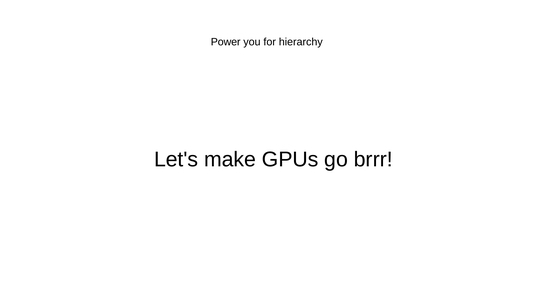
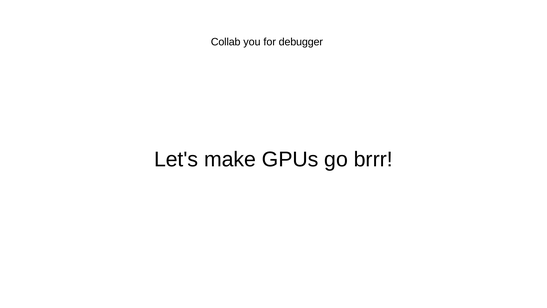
Power: Power -> Collab
hierarchy: hierarchy -> debugger
